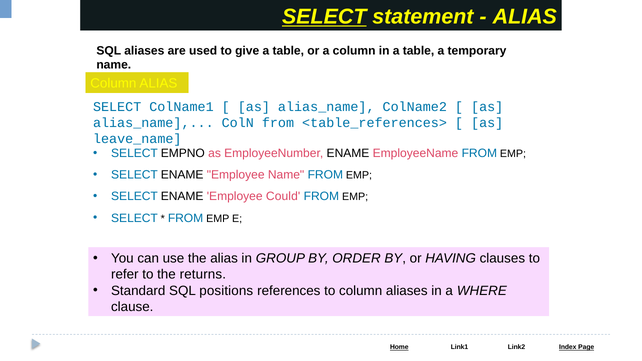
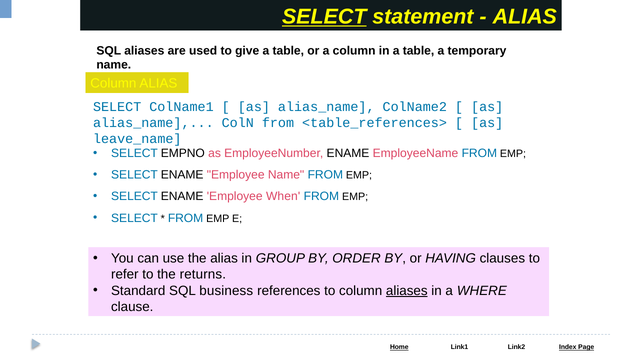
Could: Could -> When
positions: positions -> business
aliases at (407, 291) underline: none -> present
